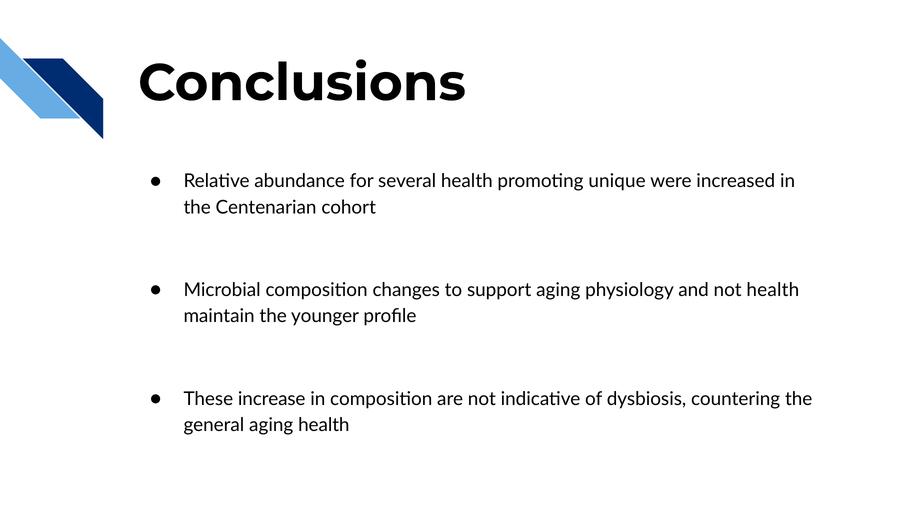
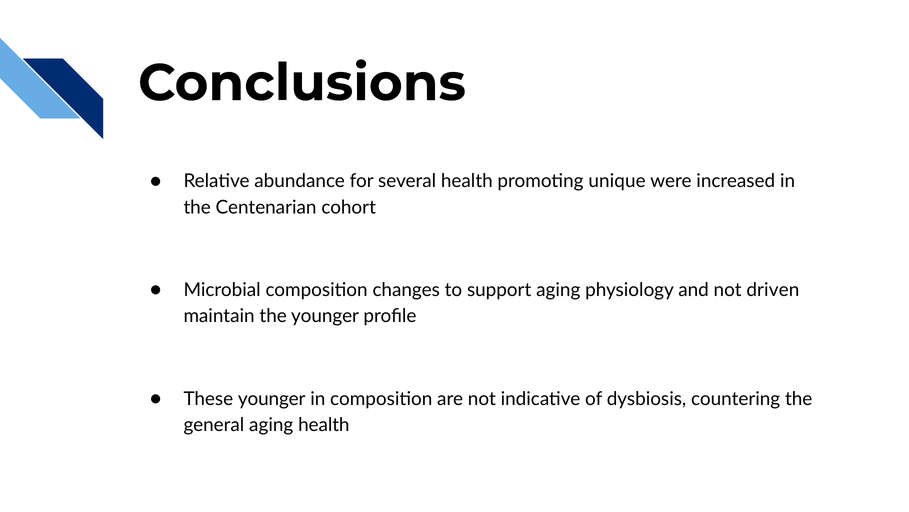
not health: health -> driven
These increase: increase -> younger
